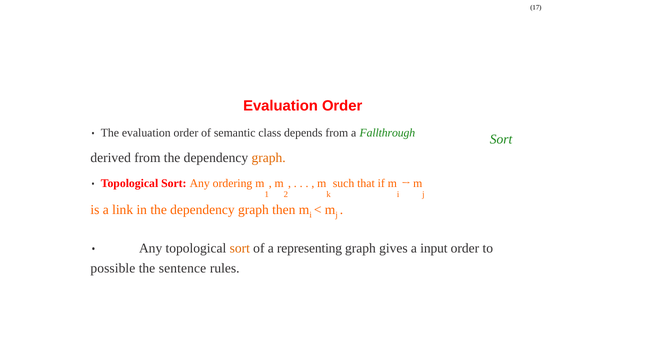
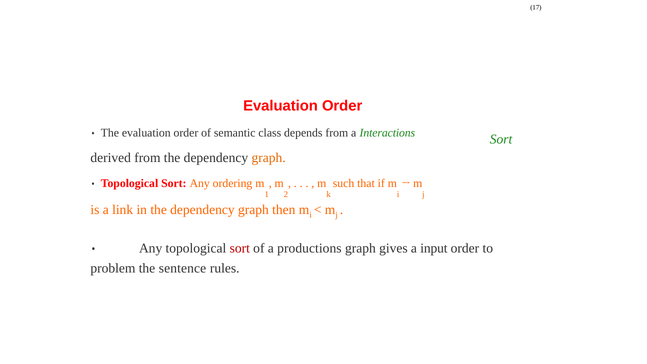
Fallthrough: Fallthrough -> Interactions
sort at (240, 248) colour: orange -> red
representing: representing -> productions
possible: possible -> problem
